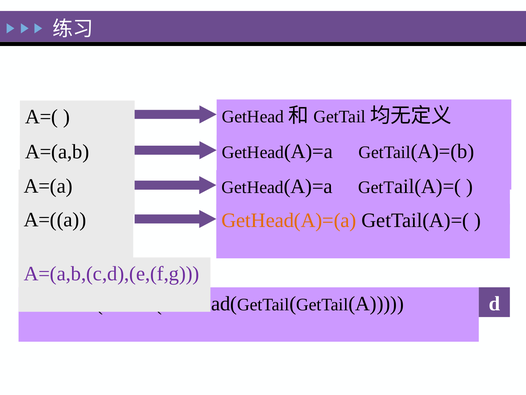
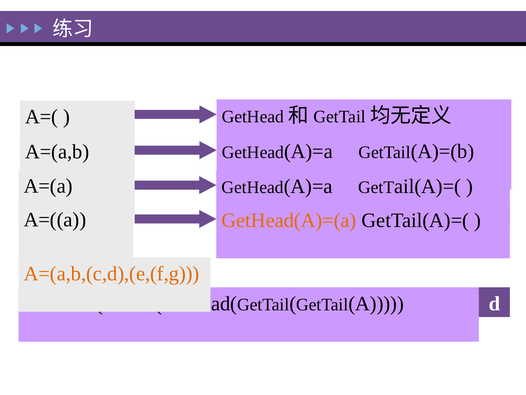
A=(a,b,(c,d),(e,(f,g colour: purple -> orange
